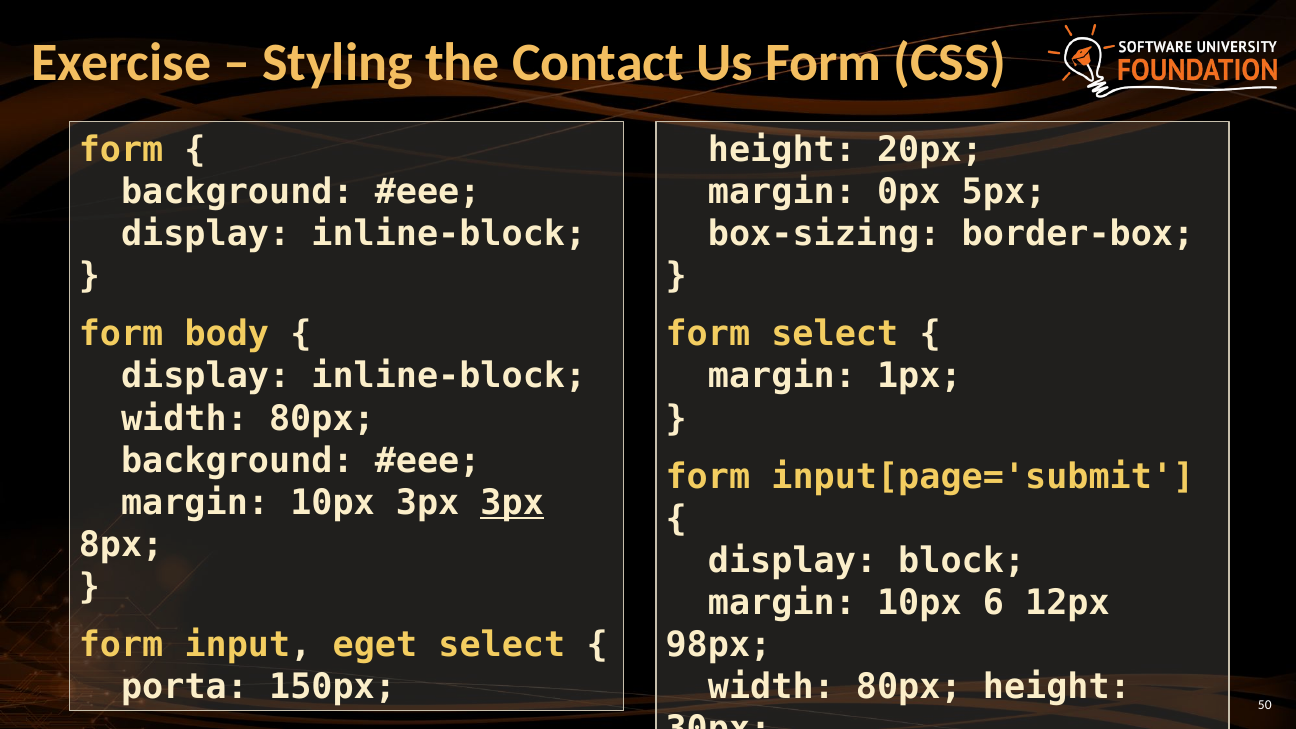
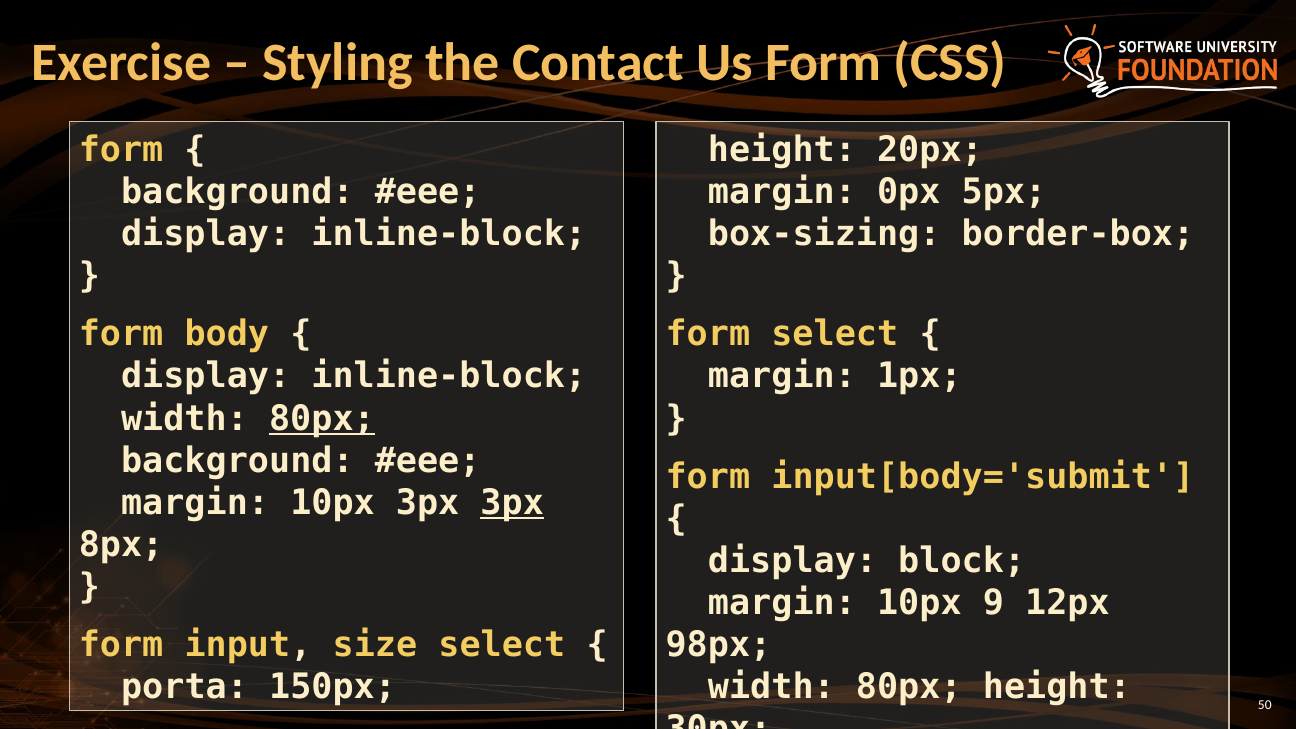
80px at (322, 419) underline: none -> present
input[page='submit: input[page='submit -> input[body='submit
6: 6 -> 9
eget: eget -> size
